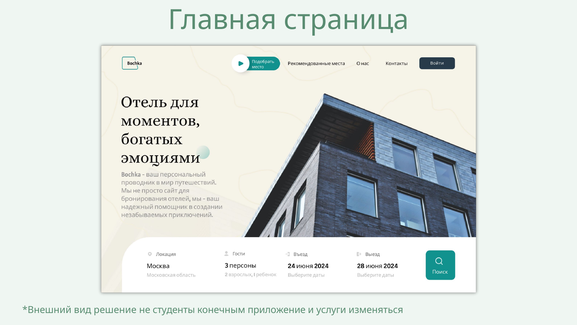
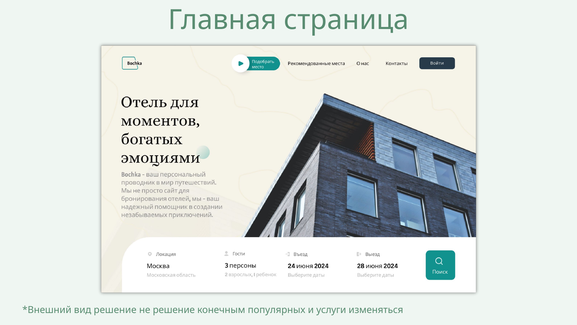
не студенты: студенты -> решение
приложение: приложение -> популярных
